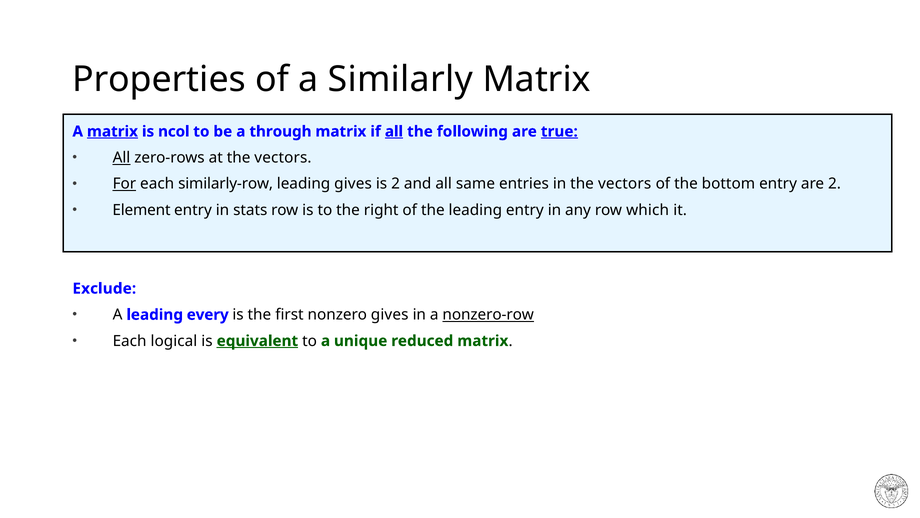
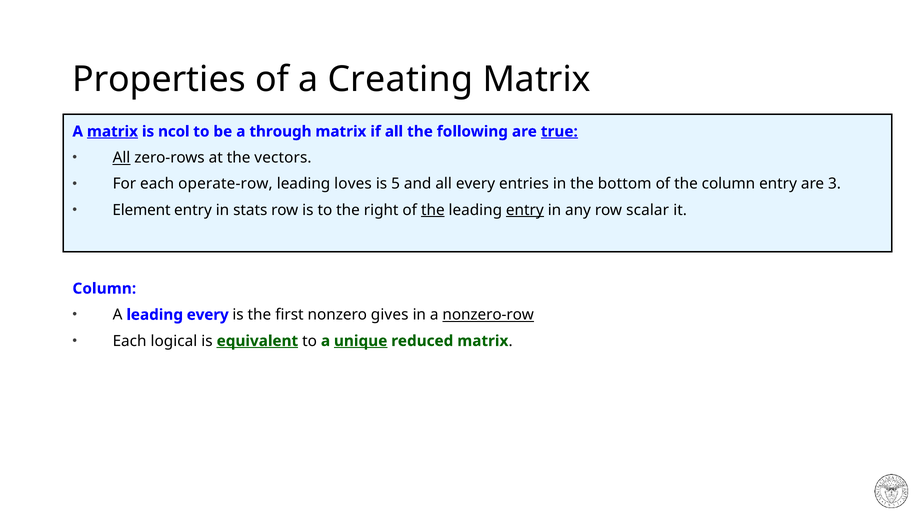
Similarly: Similarly -> Creating
all at (394, 131) underline: present -> none
For underline: present -> none
similarly-row: similarly-row -> operate-row
leading gives: gives -> loves
is 2: 2 -> 5
all same: same -> every
in the vectors: vectors -> bottom
the bottom: bottom -> column
are 2: 2 -> 3
the at (433, 210) underline: none -> present
entry at (525, 210) underline: none -> present
which: which -> scalar
Exclude at (104, 288): Exclude -> Column
unique underline: none -> present
